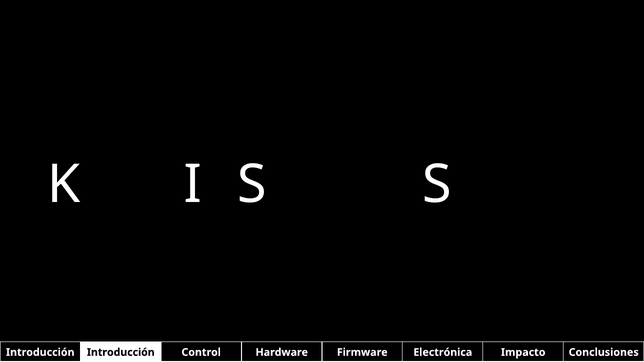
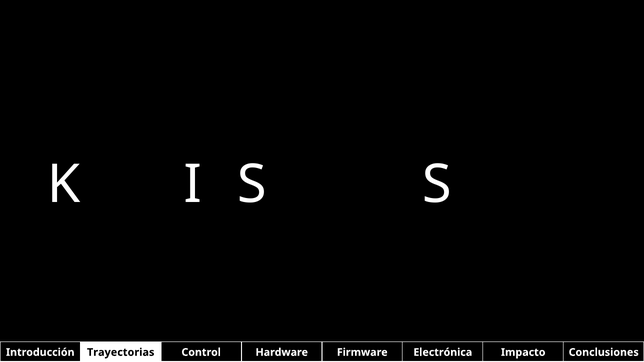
Introducción Introducción: Introducción -> Trayectorias
